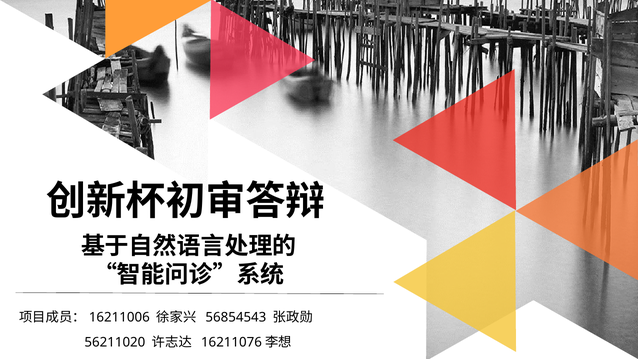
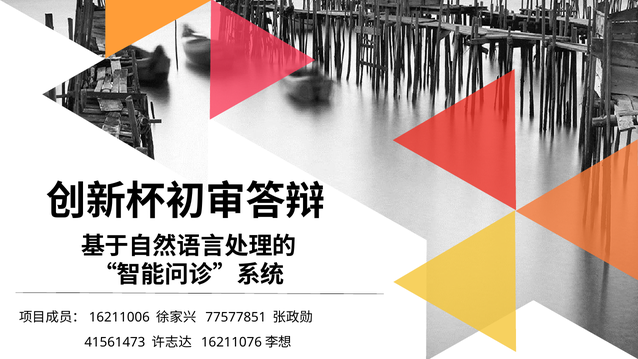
56854543: 56854543 -> 77577851
56211020: 56211020 -> 41561473
